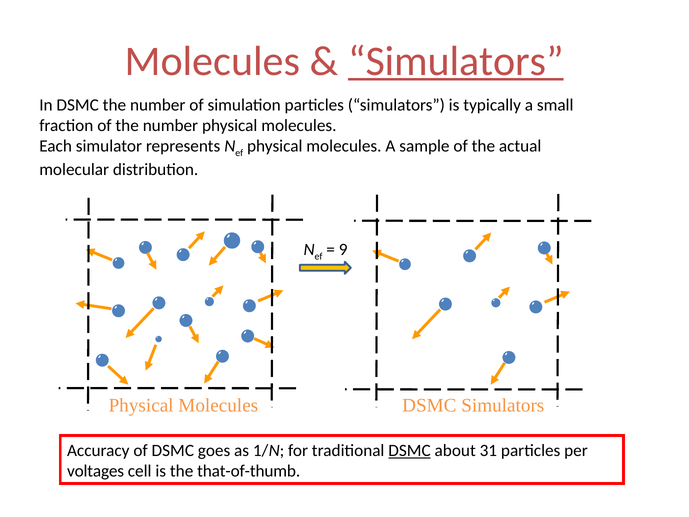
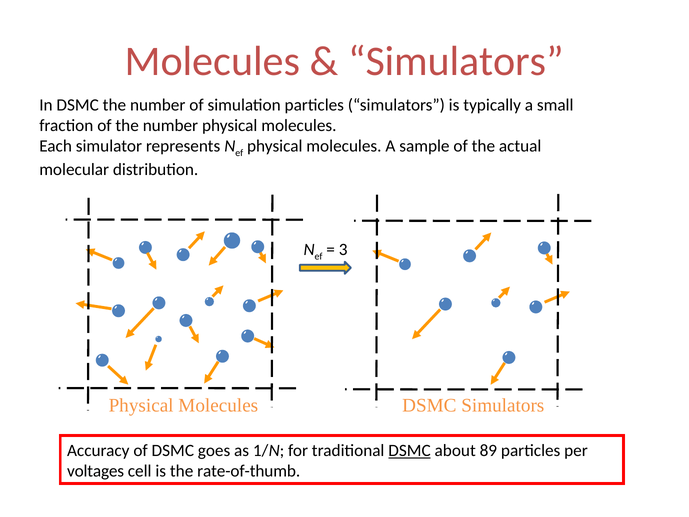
Simulators at (456, 61) underline: present -> none
9: 9 -> 3
31: 31 -> 89
that-of-thumb: that-of-thumb -> rate-of-thumb
